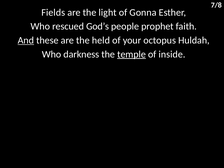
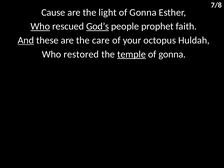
Fields: Fields -> Cause
Who at (40, 26) underline: none -> present
God’s underline: none -> present
held: held -> care
darkness: darkness -> restored
inside at (172, 54): inside -> gonna
